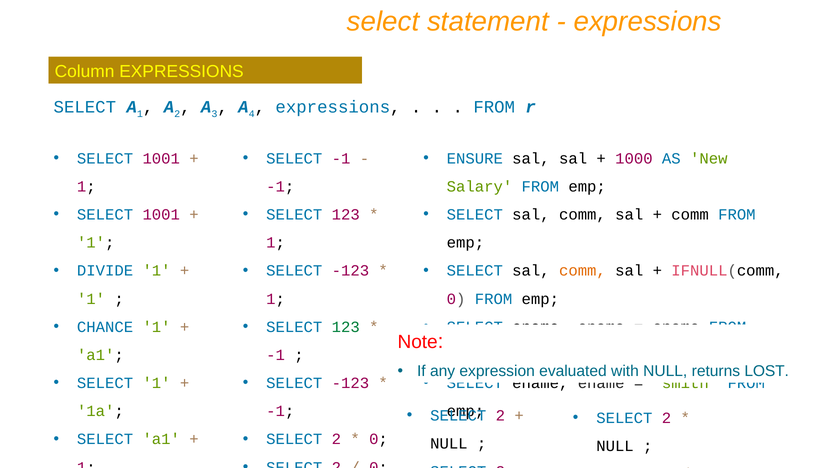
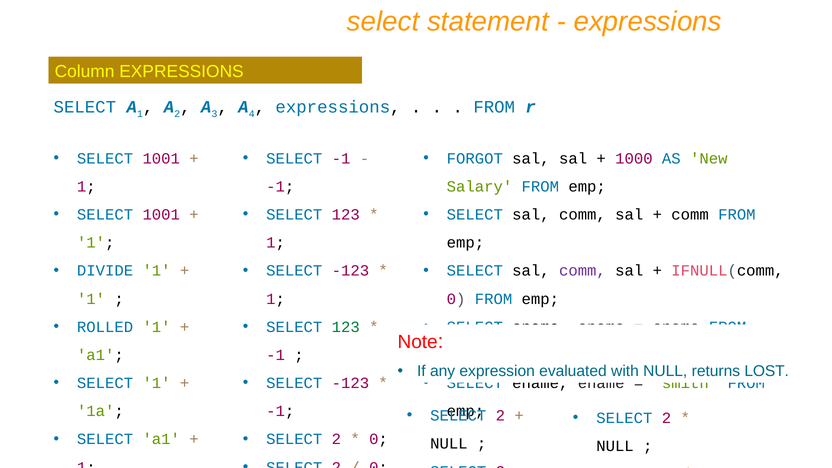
ENSURE: ENSURE -> FORGOT
comm at (582, 271) colour: orange -> purple
CHANCE: CHANCE -> ROLLED
